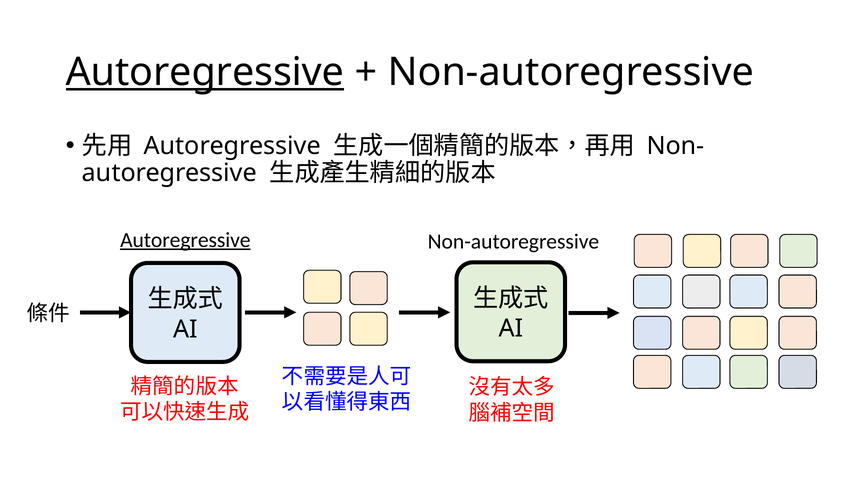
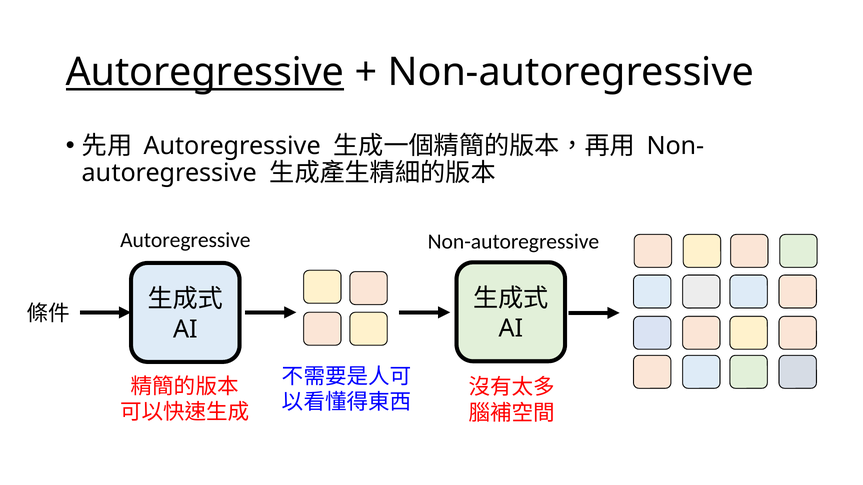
Autoregressive at (185, 240) underline: present -> none
